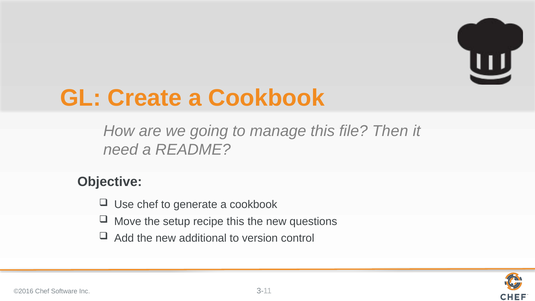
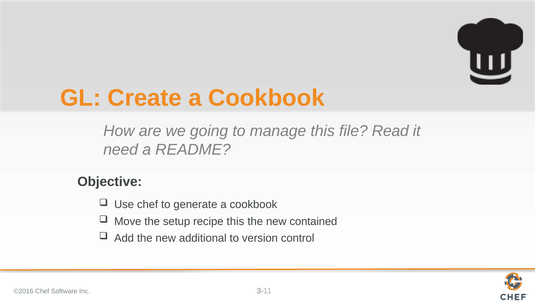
Then: Then -> Read
questions: questions -> contained
